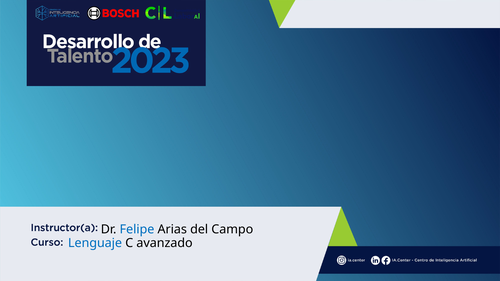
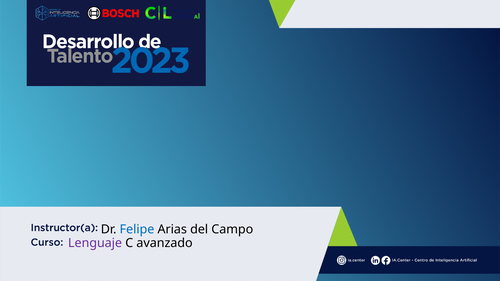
Lenguaje colour: blue -> purple
